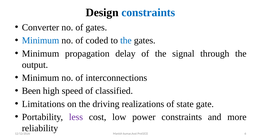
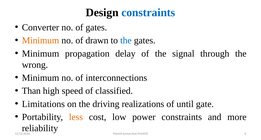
Minimum at (41, 40) colour: blue -> orange
coded: coded -> drawn
output: output -> wrong
Been: Been -> Than
state: state -> until
less colour: purple -> orange
